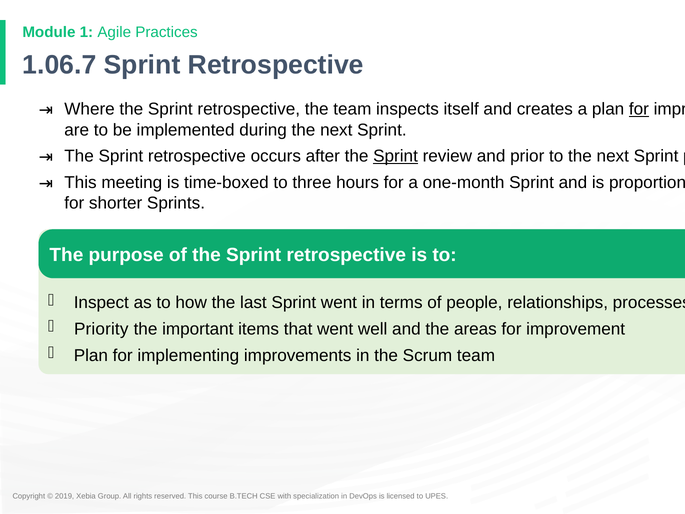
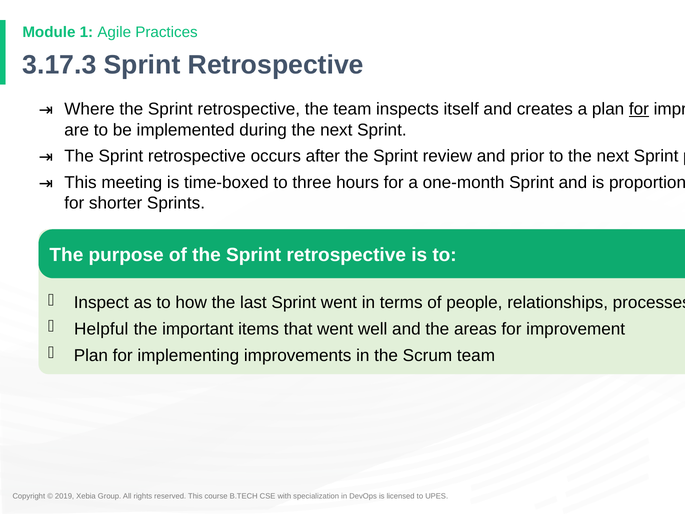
1.06.7: 1.06.7 -> 3.17.3
Sprint at (396, 156) underline: present -> none
Priority: Priority -> Helpful
